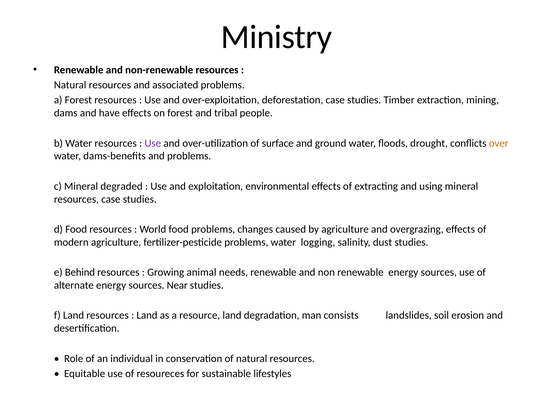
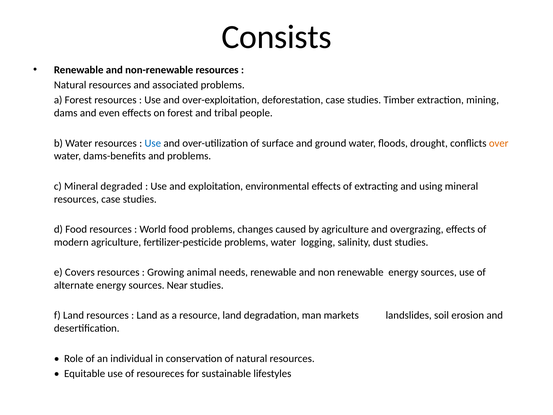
Ministry: Ministry -> Consists
have: have -> even
Use at (153, 143) colour: purple -> blue
Behind: Behind -> Covers
consists: consists -> markets
